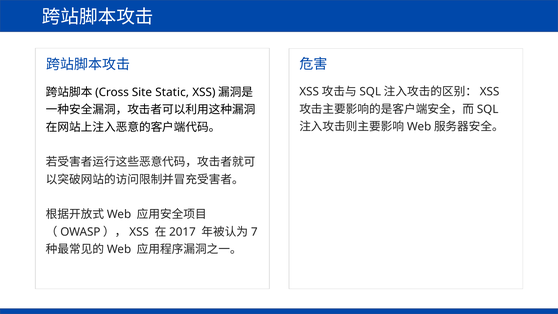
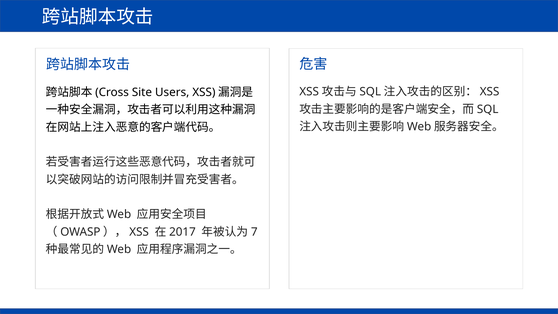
Static: Static -> Users
